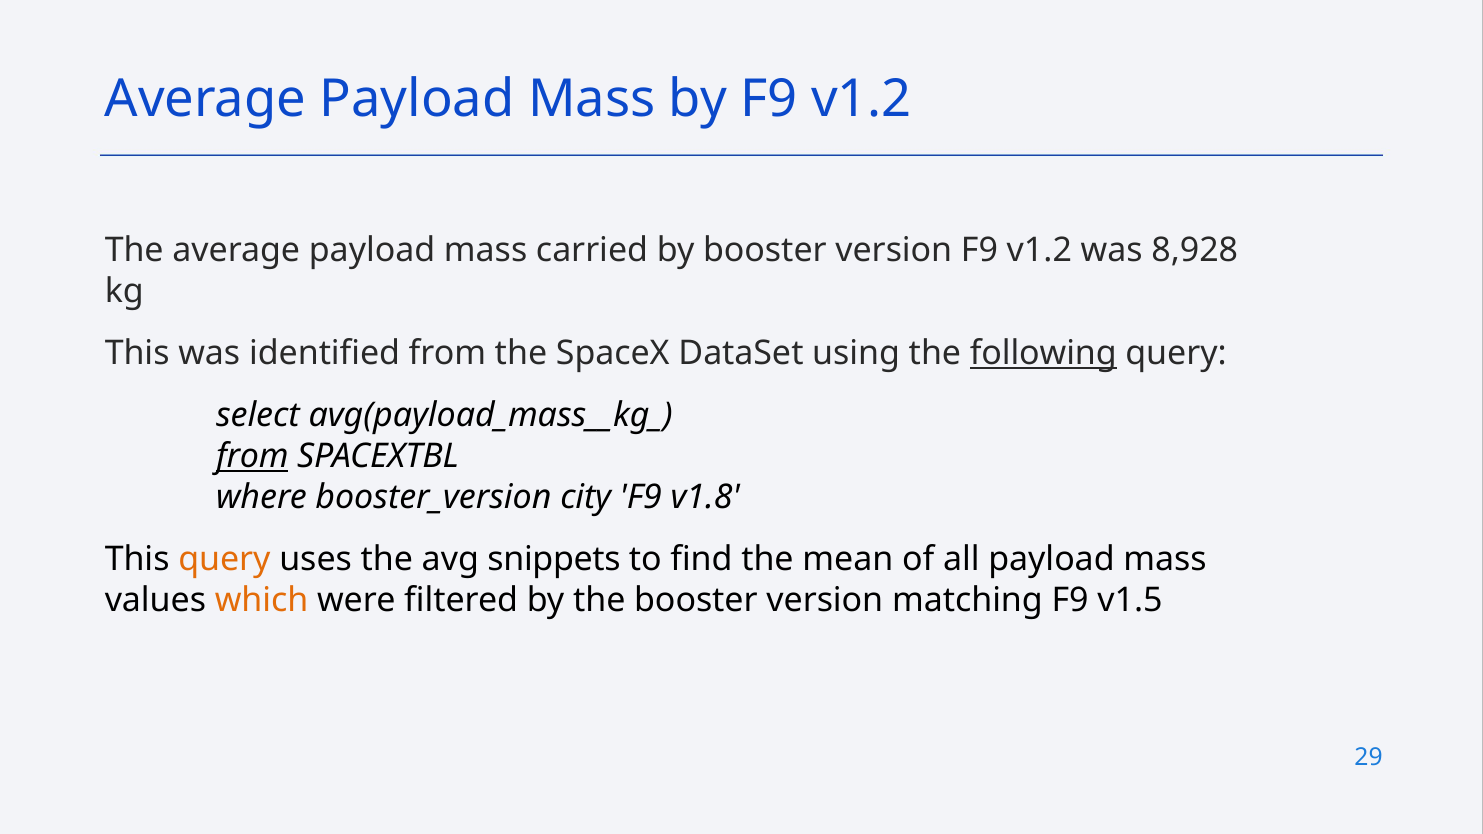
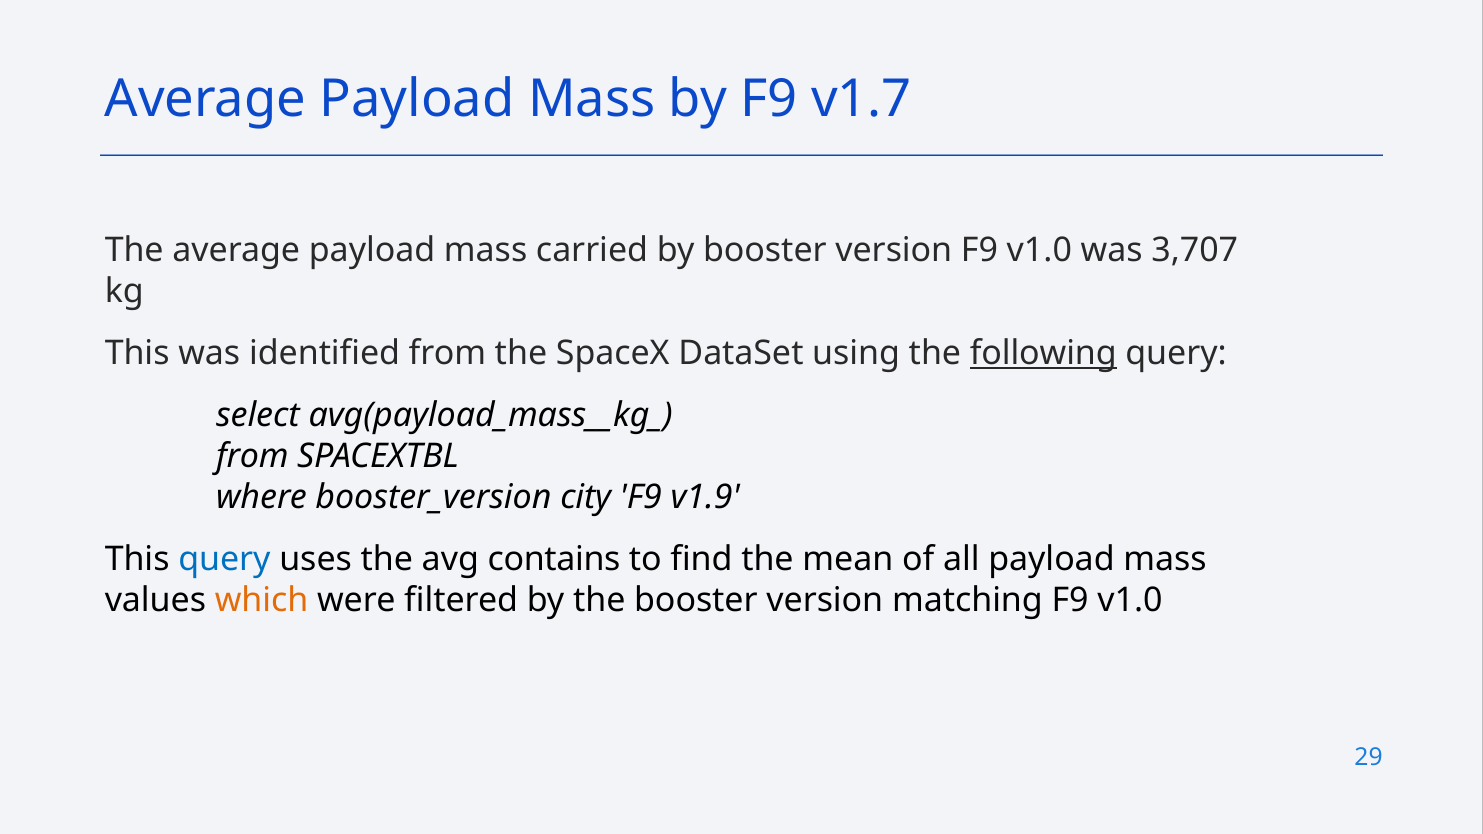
by F9 v1.2: v1.2 -> v1.7
version F9 v1.2: v1.2 -> v1.0
8,928: 8,928 -> 3,707
from at (252, 456) underline: present -> none
v1.8: v1.8 -> v1.9
query at (224, 560) colour: orange -> blue
snippets: snippets -> contains
matching F9 v1.5: v1.5 -> v1.0
